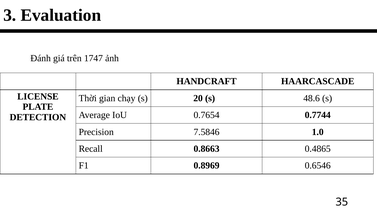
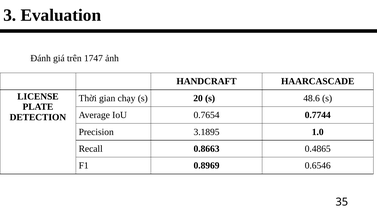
7.5846: 7.5846 -> 3.1895
